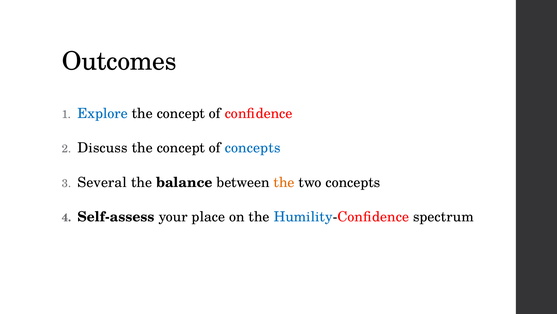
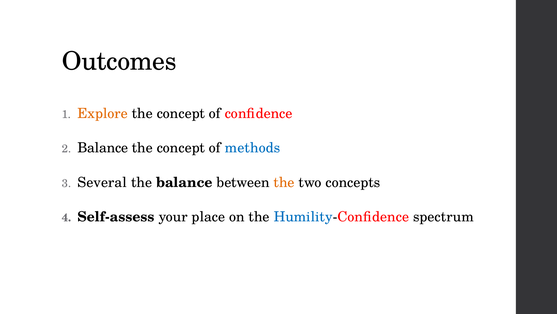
Explore colour: blue -> orange
Discuss at (103, 148): Discuss -> Balance
of concepts: concepts -> methods
